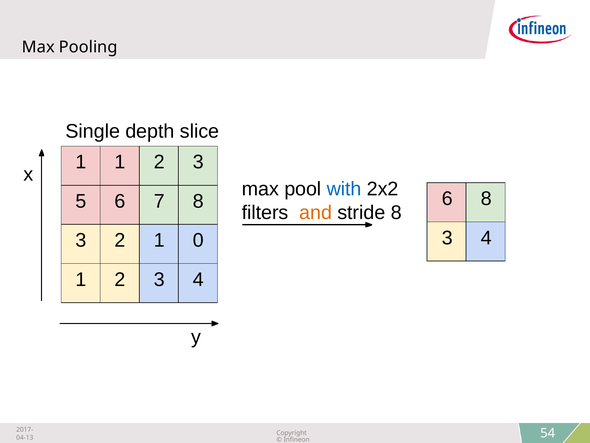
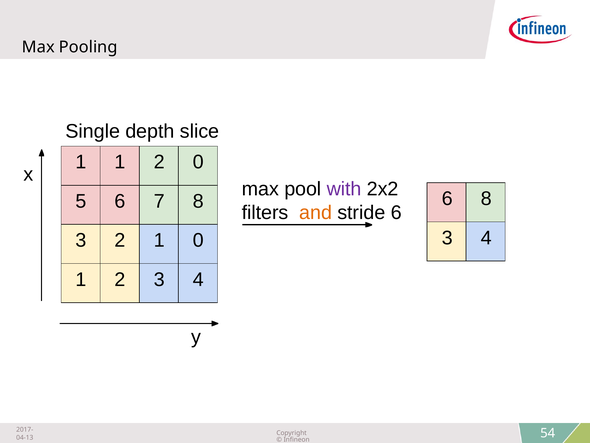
1 1 2 3: 3 -> 0
with colour: blue -> purple
stride 8: 8 -> 6
